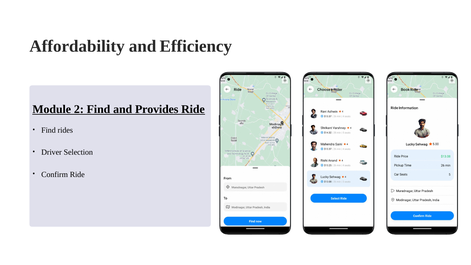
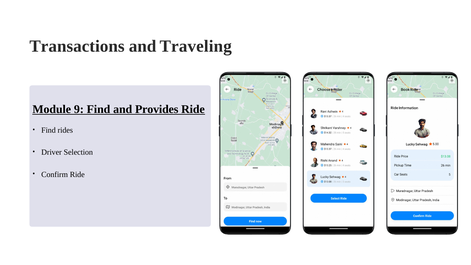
Affordability: Affordability -> Transactions
Efficiency: Efficiency -> Traveling
2: 2 -> 9
